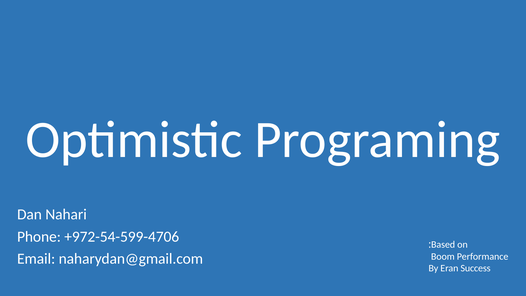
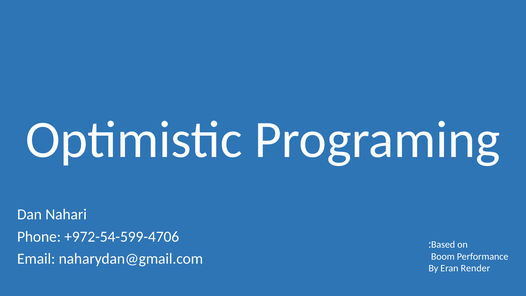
Success: Success -> Render
